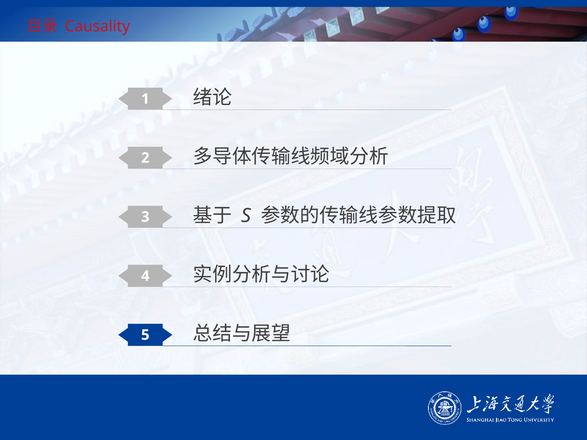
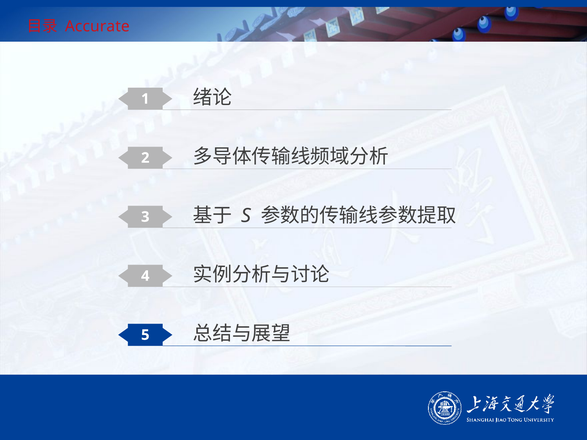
Causality: Causality -> Accurate
